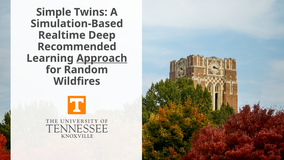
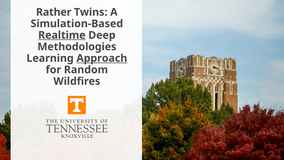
Simple: Simple -> Rather
Realtime underline: none -> present
Recommended: Recommended -> Methodologies
